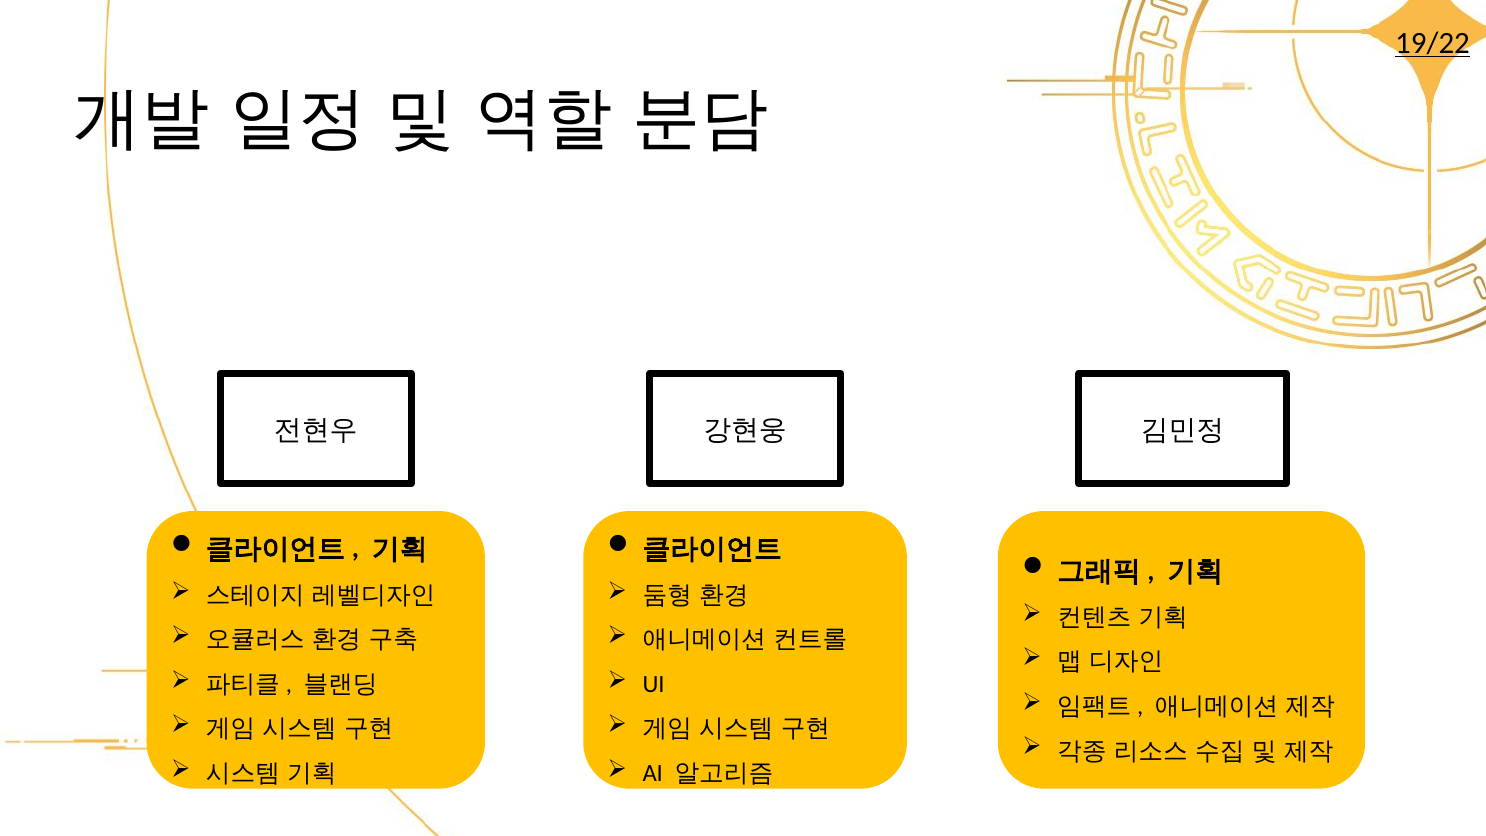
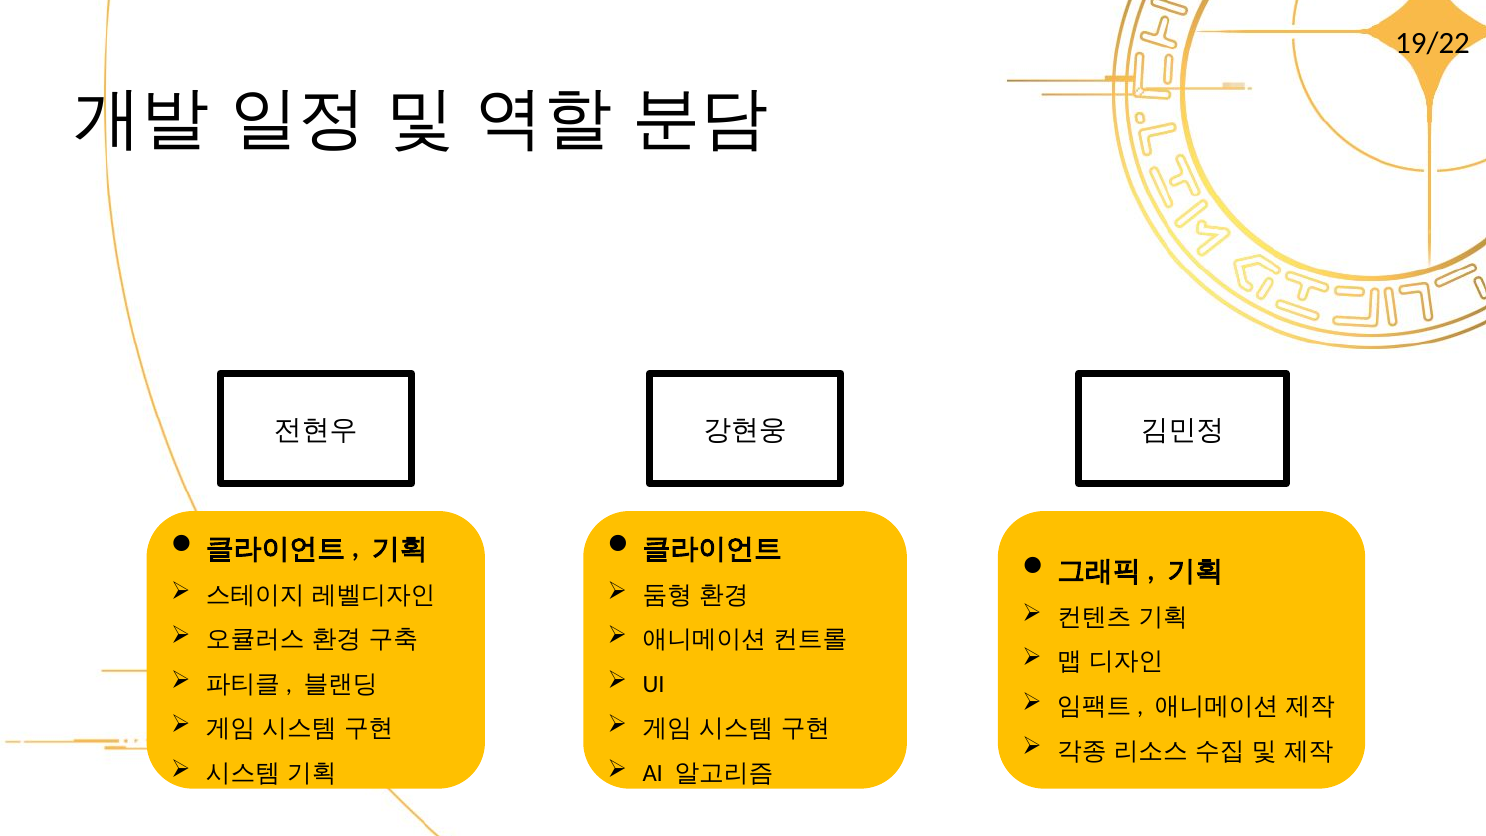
19/22 underline: present -> none
